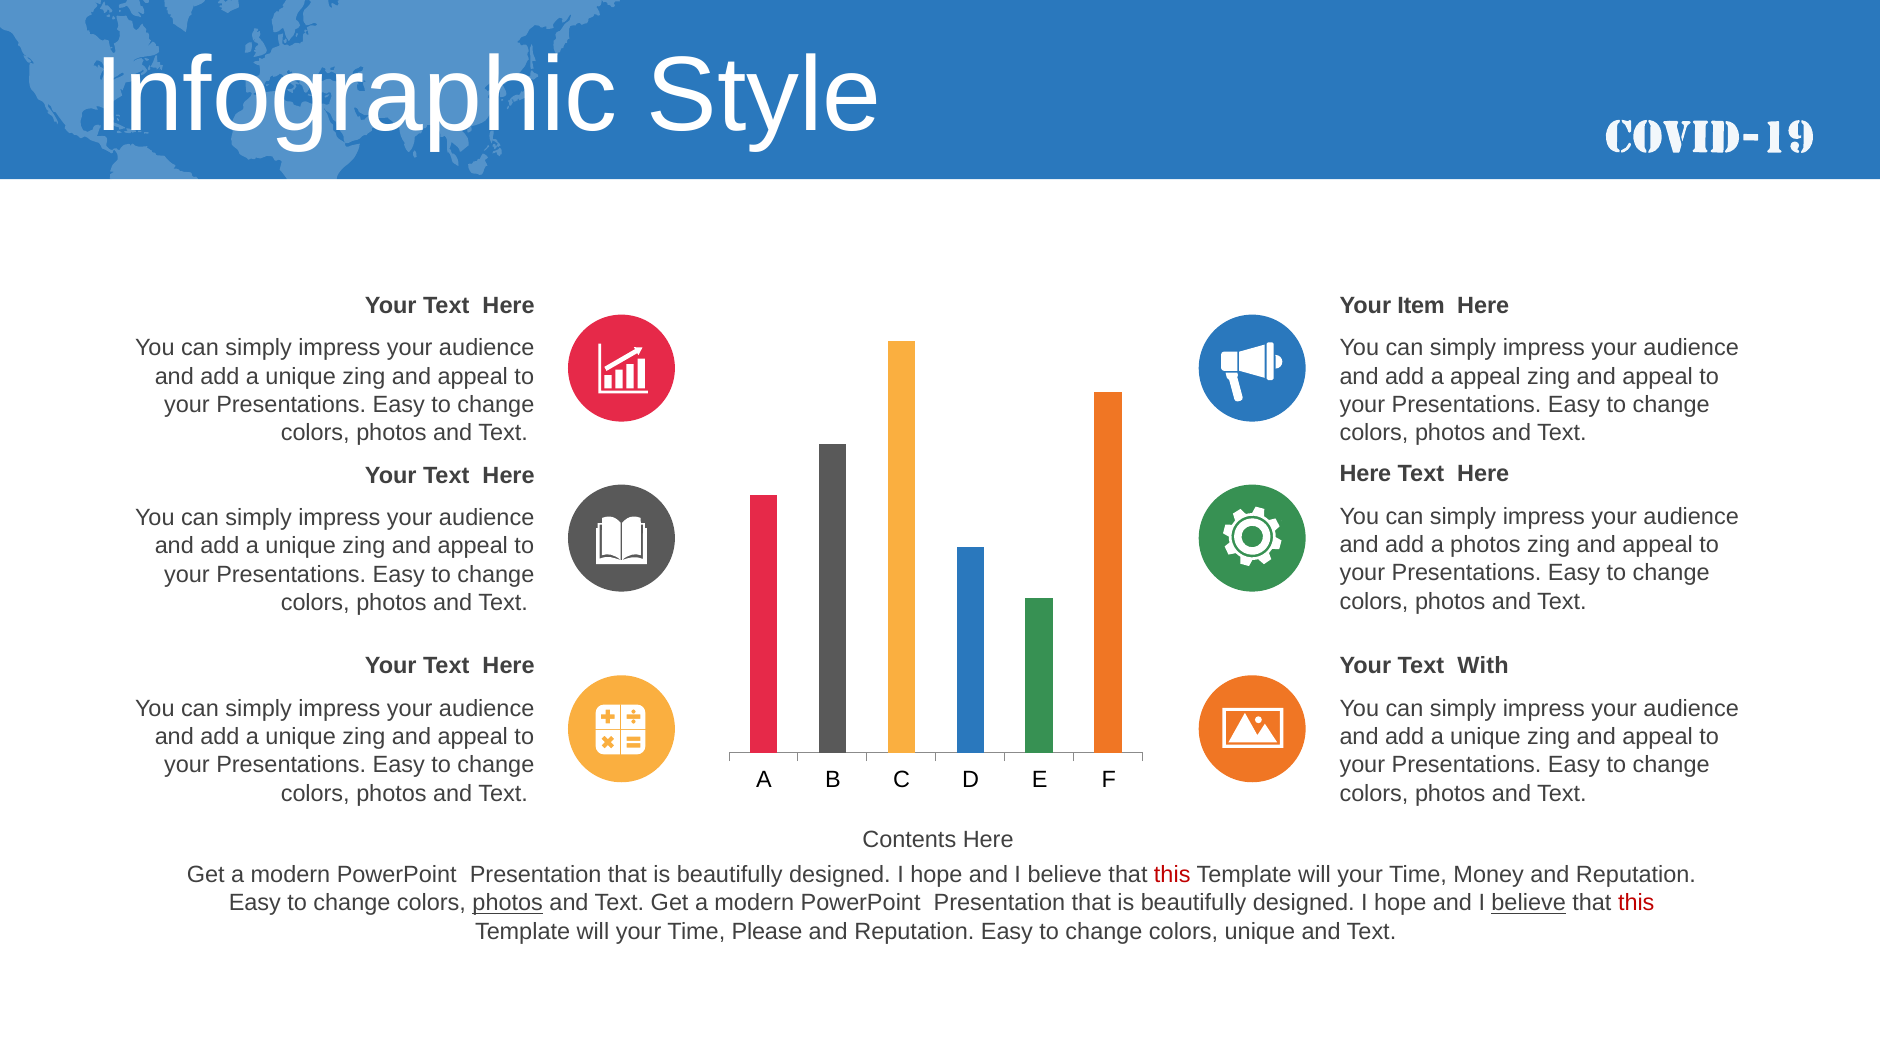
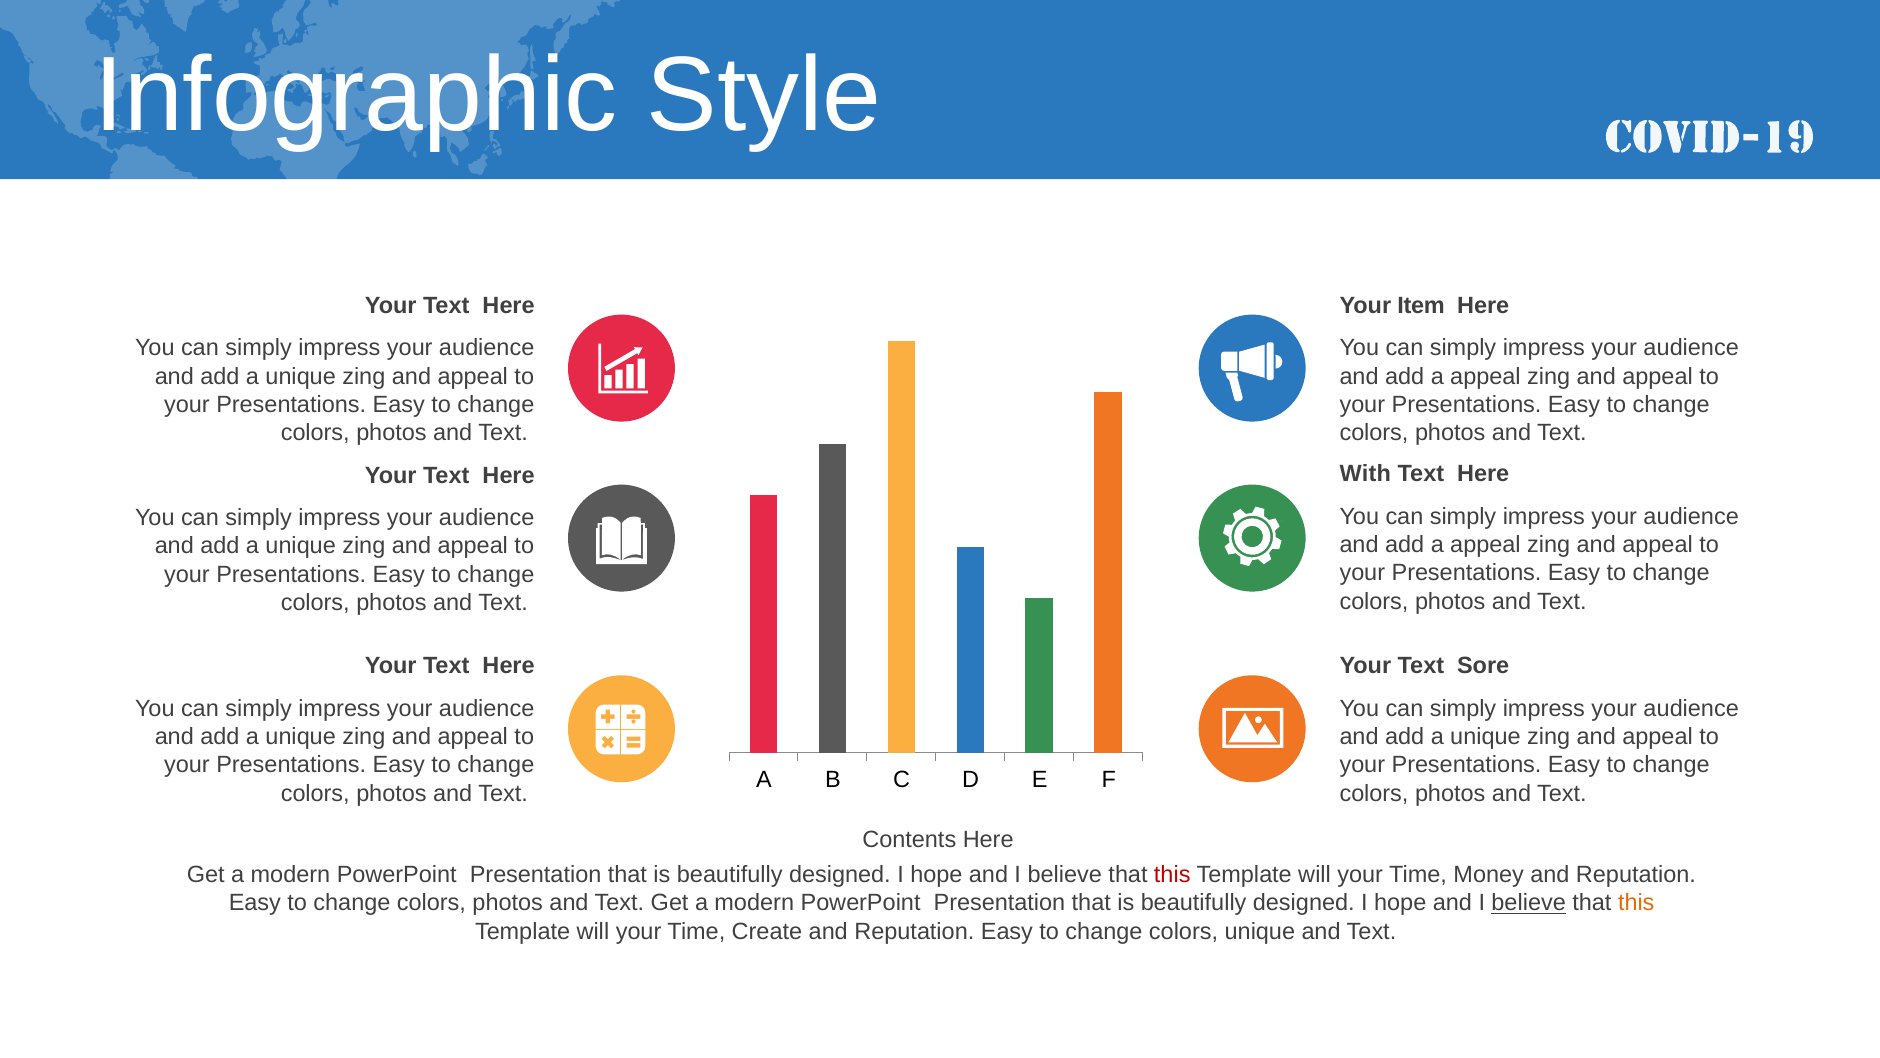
Here at (1365, 474): Here -> With
photos at (1485, 545): photos -> appeal
With: With -> Sore
photos at (508, 903) underline: present -> none
this at (1636, 903) colour: red -> orange
Please: Please -> Create
